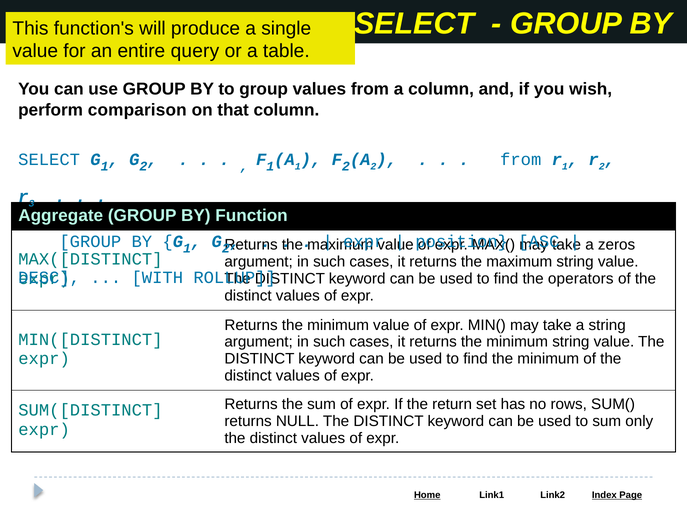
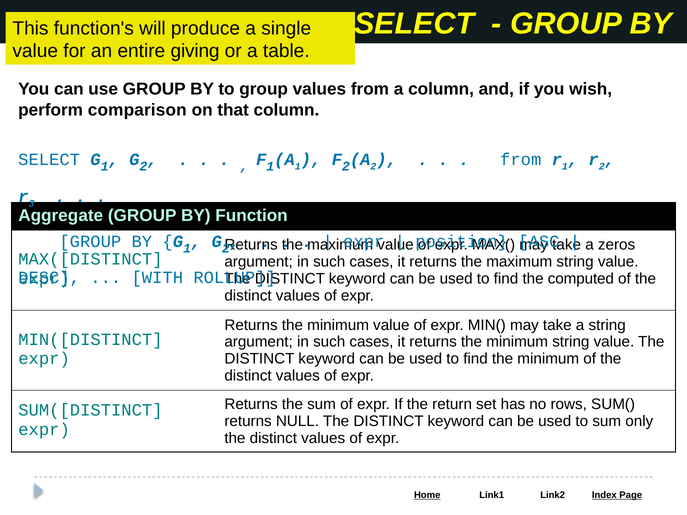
query: query -> giving
operators: operators -> computed
